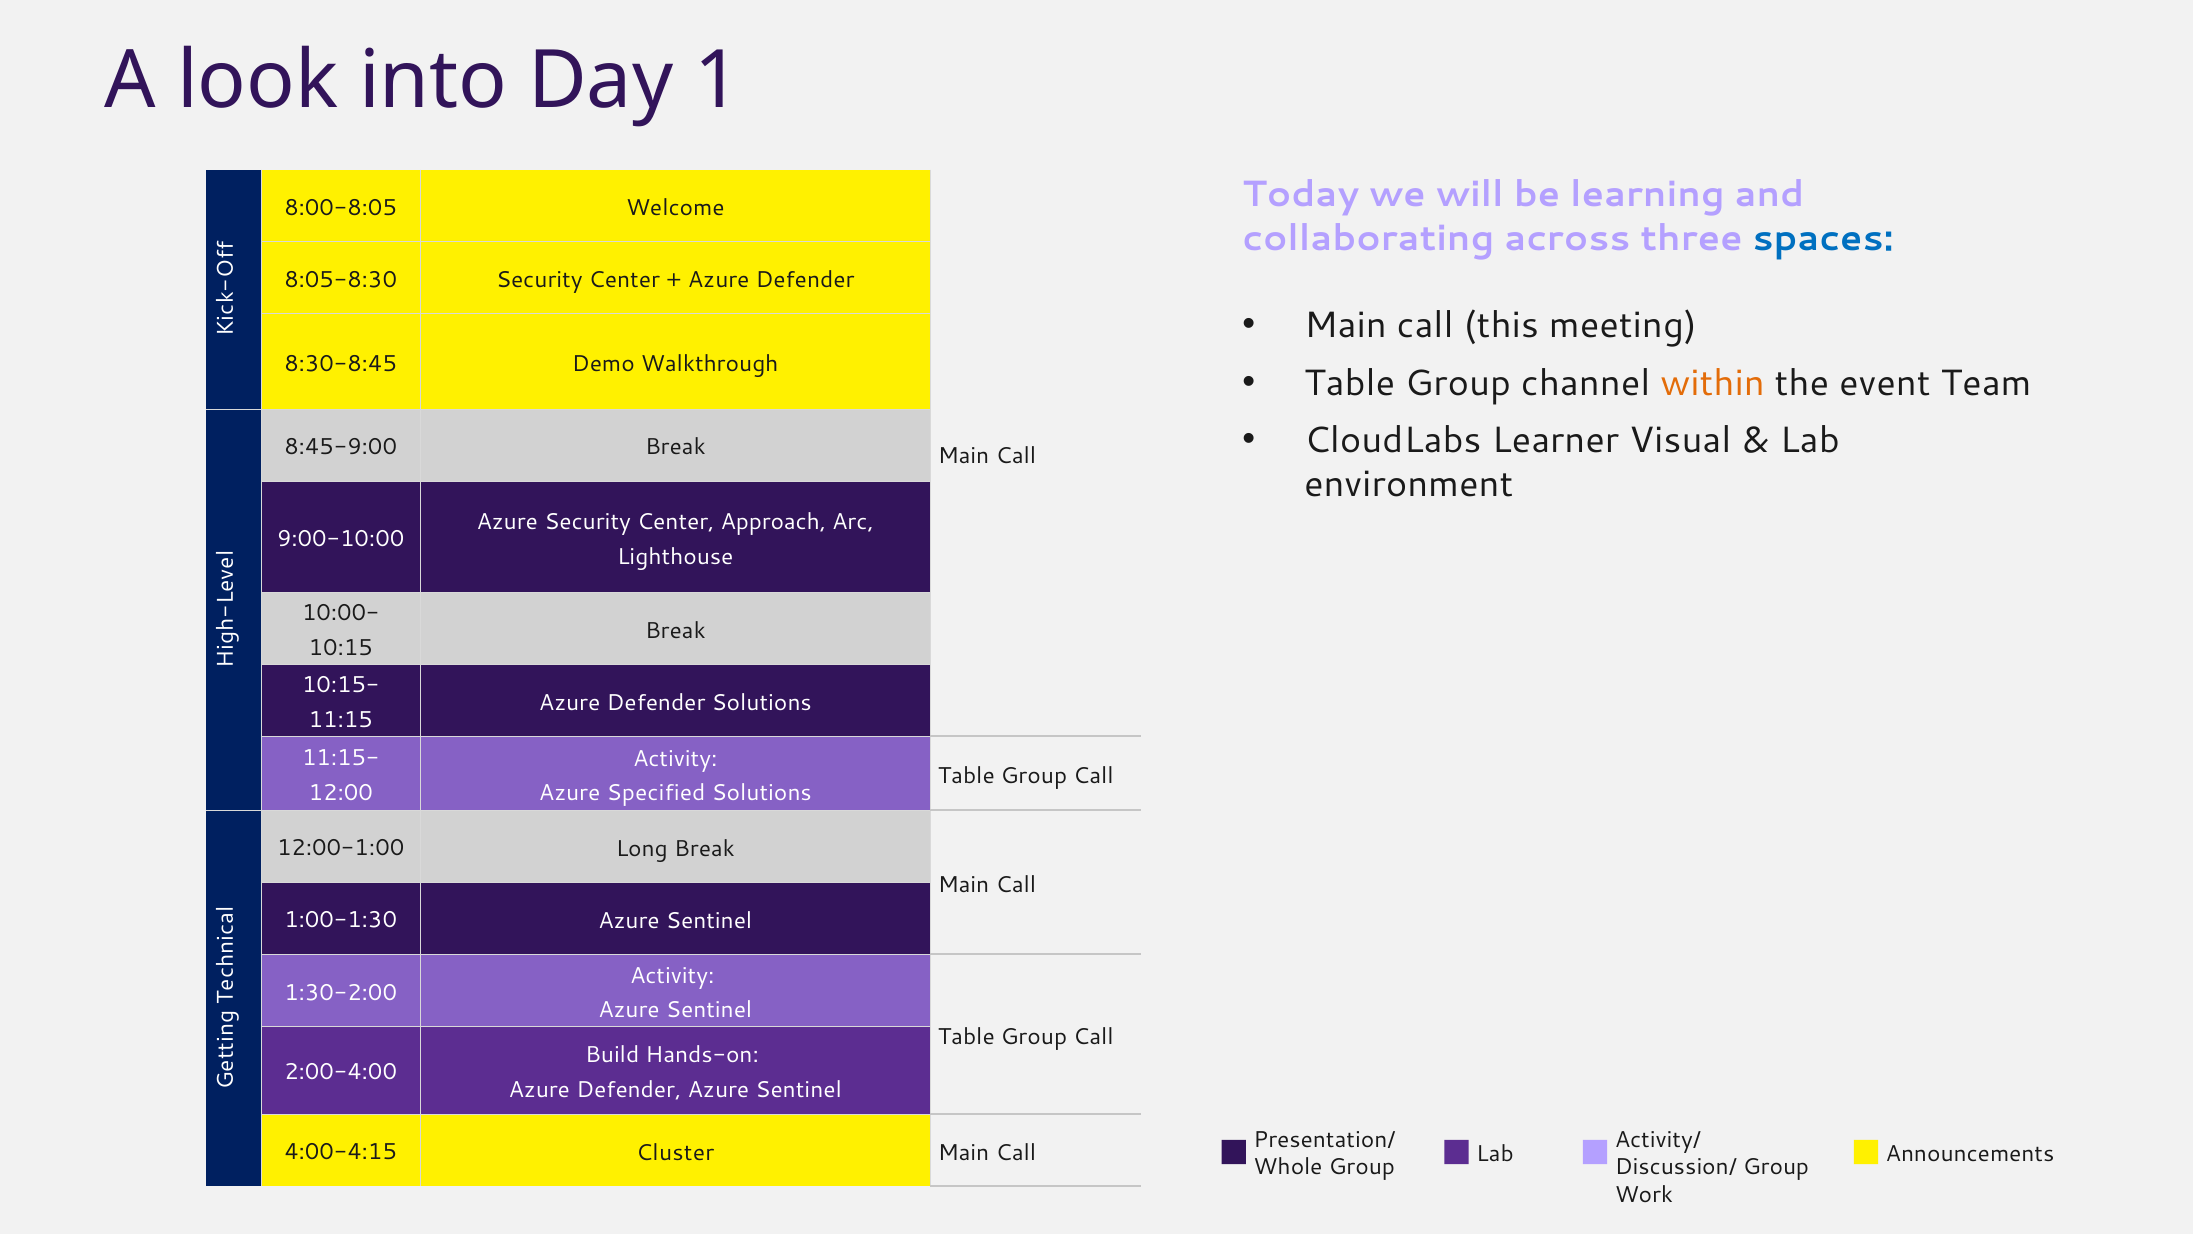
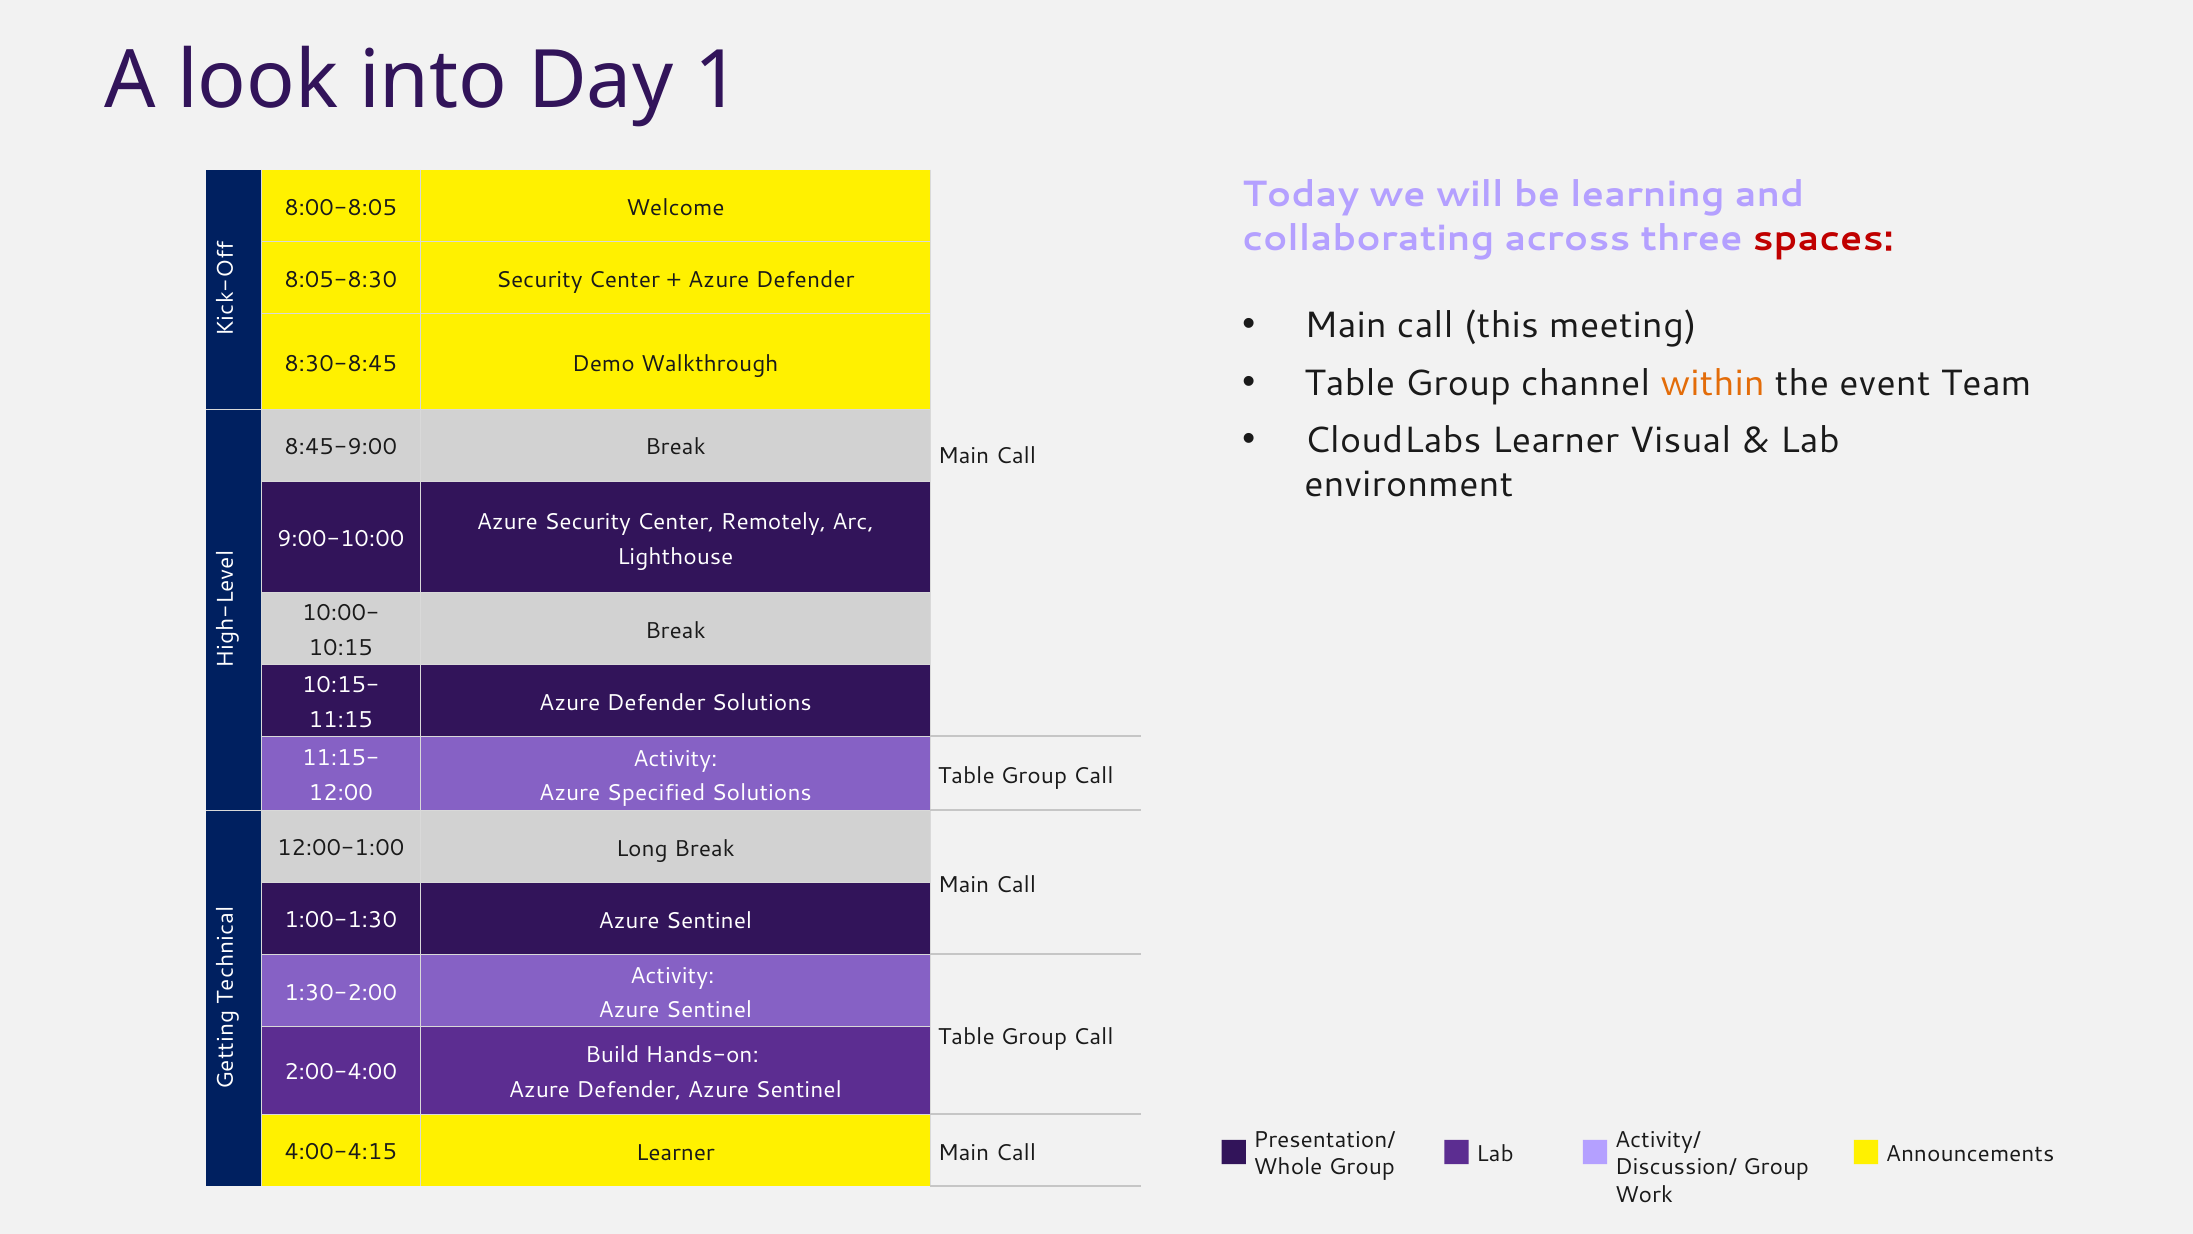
spaces colour: blue -> red
Approach: Approach -> Remotely
4:00-4:15 Cluster: Cluster -> Learner
